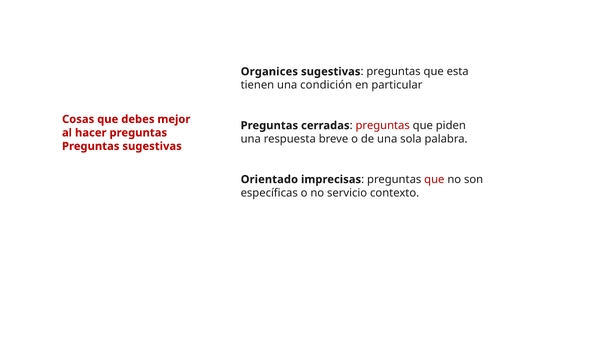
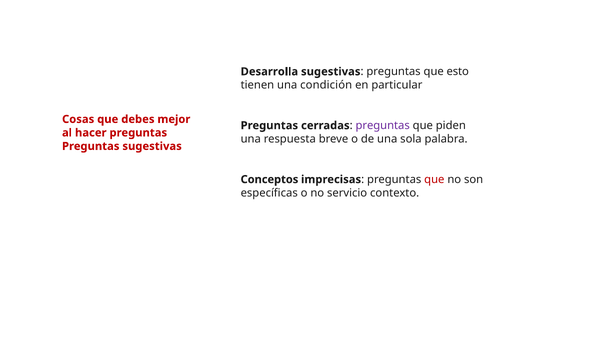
Organices: Organices -> Desarrolla
esta: esta -> esto
preguntas at (383, 126) colour: red -> purple
Orientado: Orientado -> Conceptos
